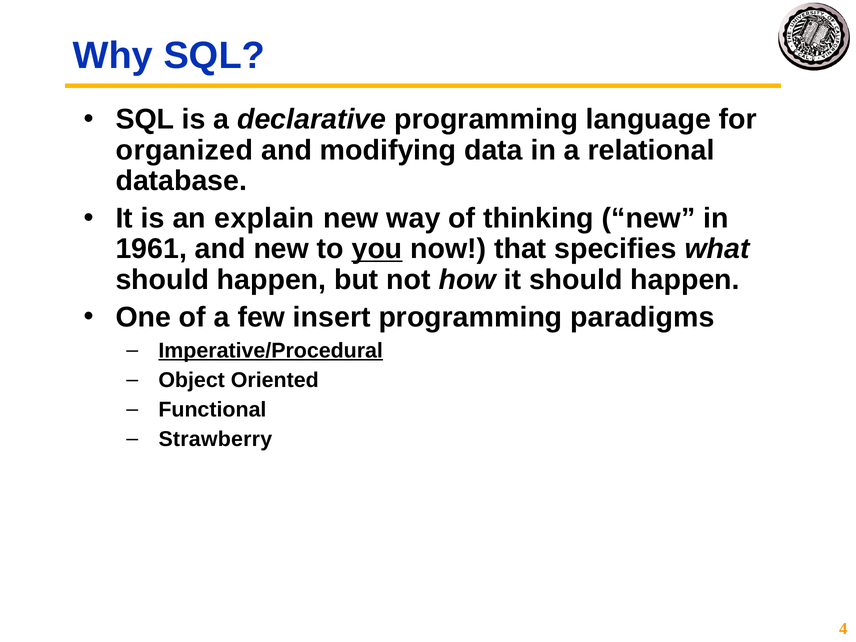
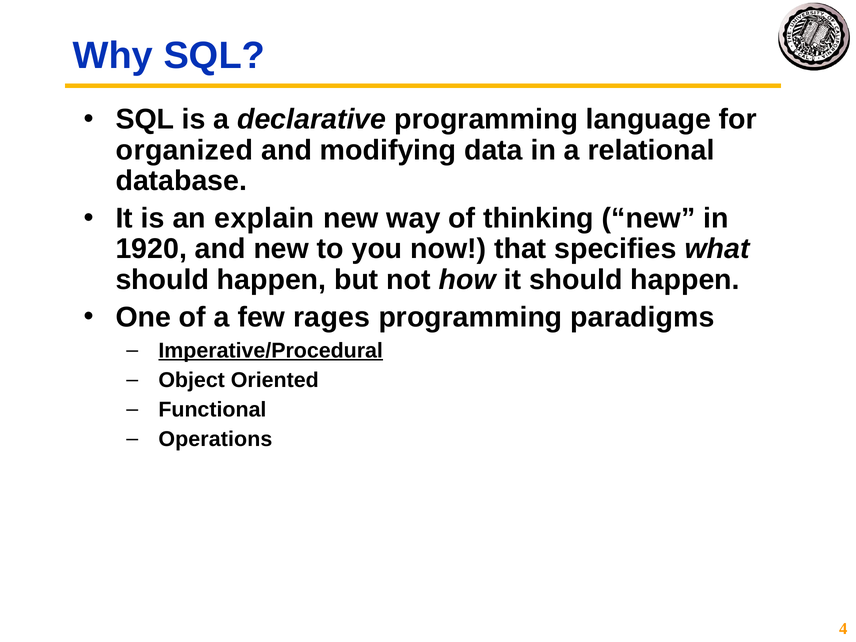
1961: 1961 -> 1920
you underline: present -> none
insert: insert -> rages
Strawberry: Strawberry -> Operations
